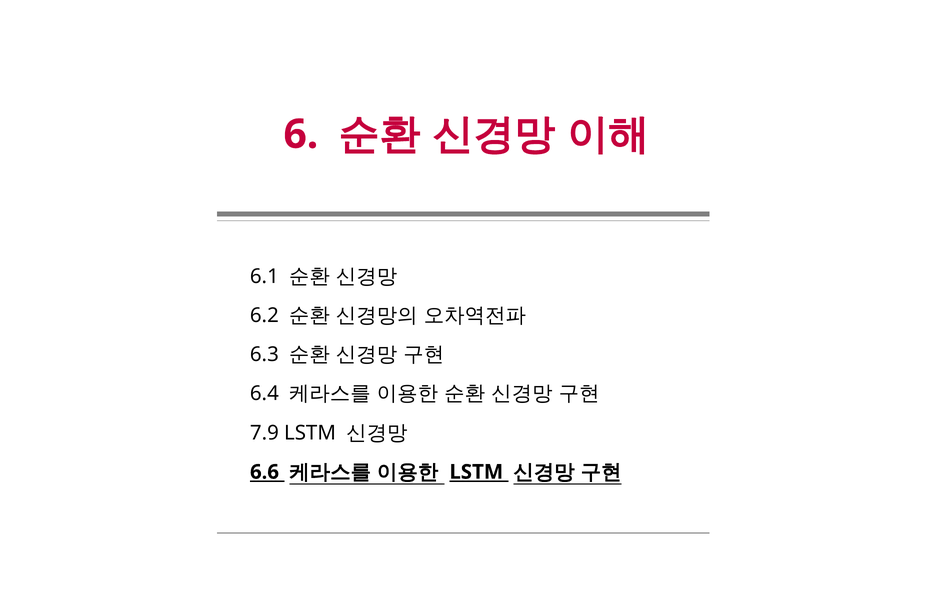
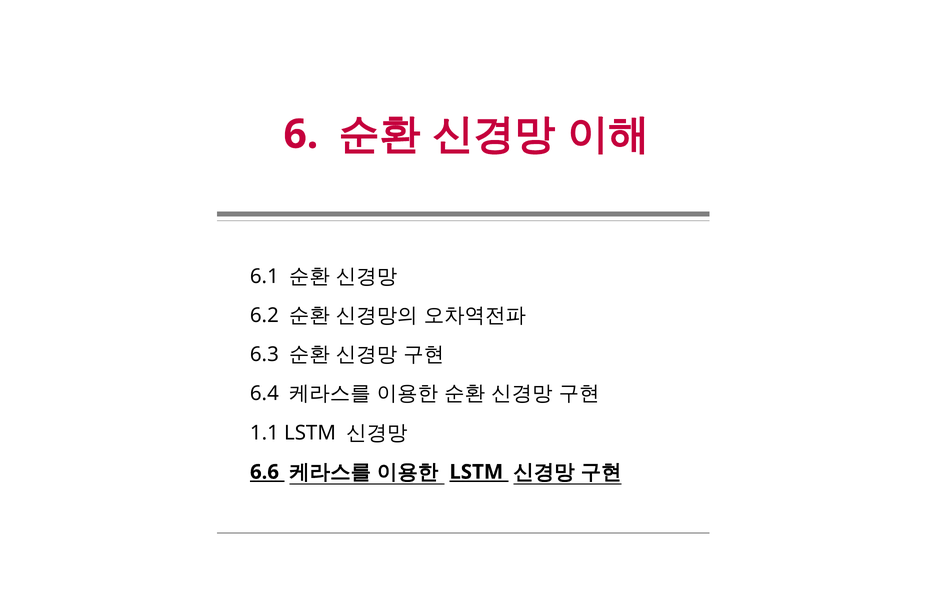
7.9: 7.9 -> 1.1
